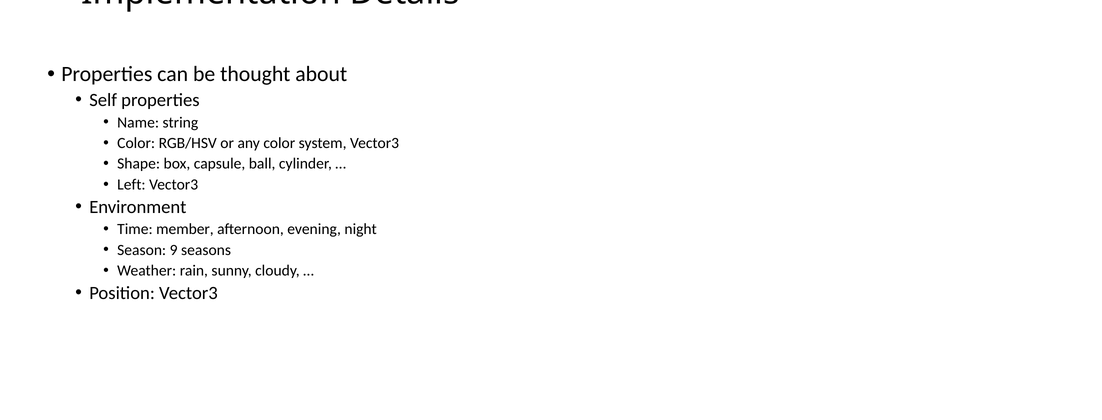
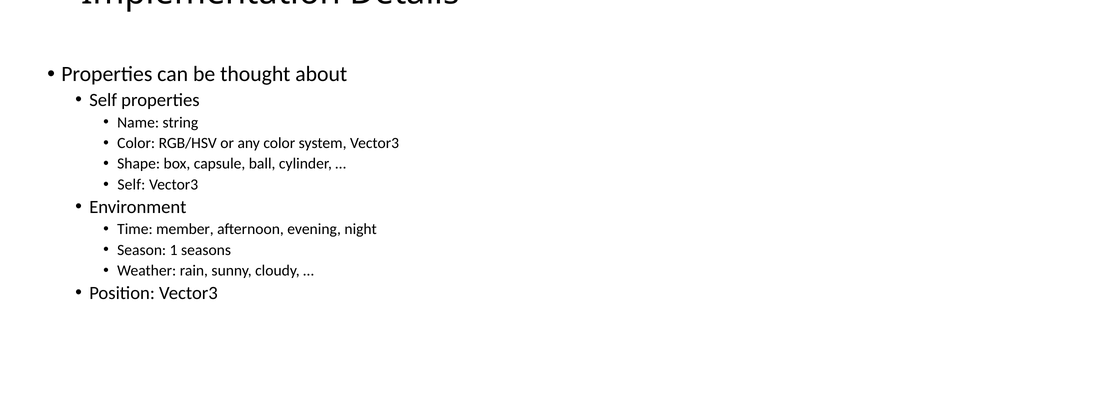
Left at (131, 184): Left -> Self
9: 9 -> 1
